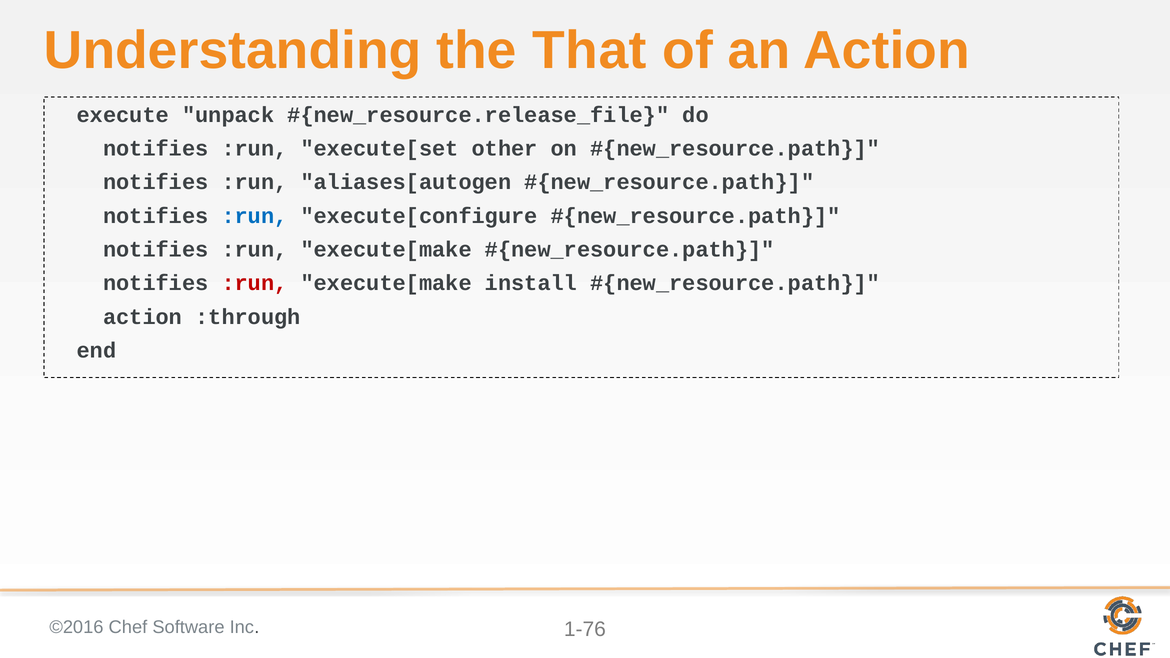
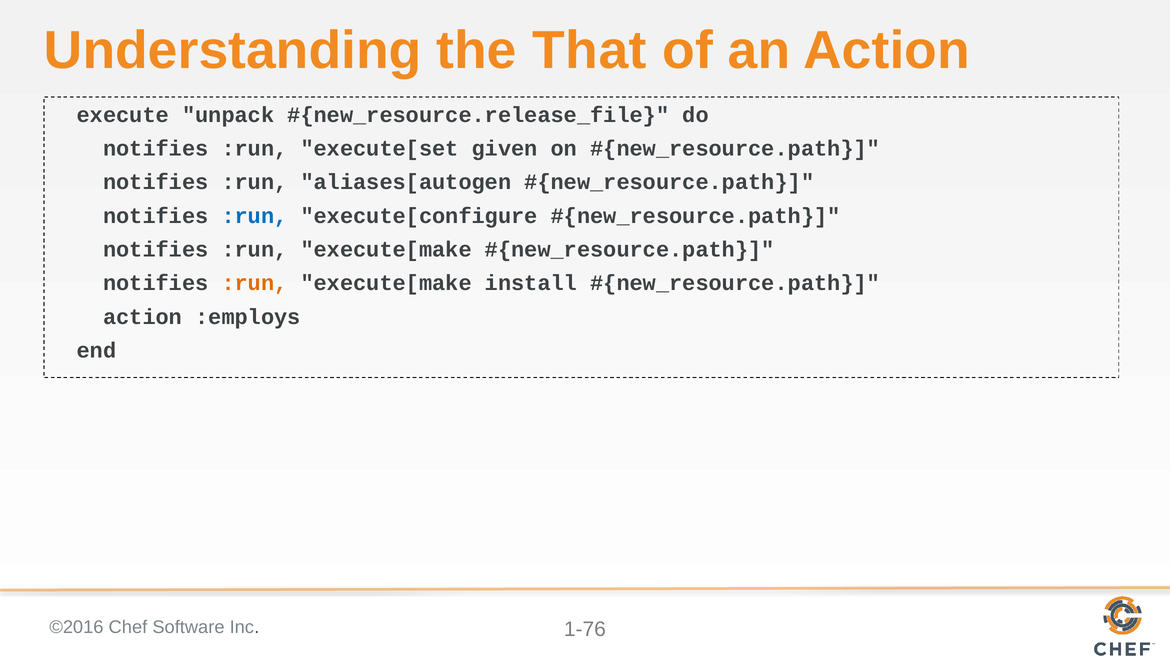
other: other -> given
:run at (255, 283) colour: red -> orange
:through: :through -> :employs
